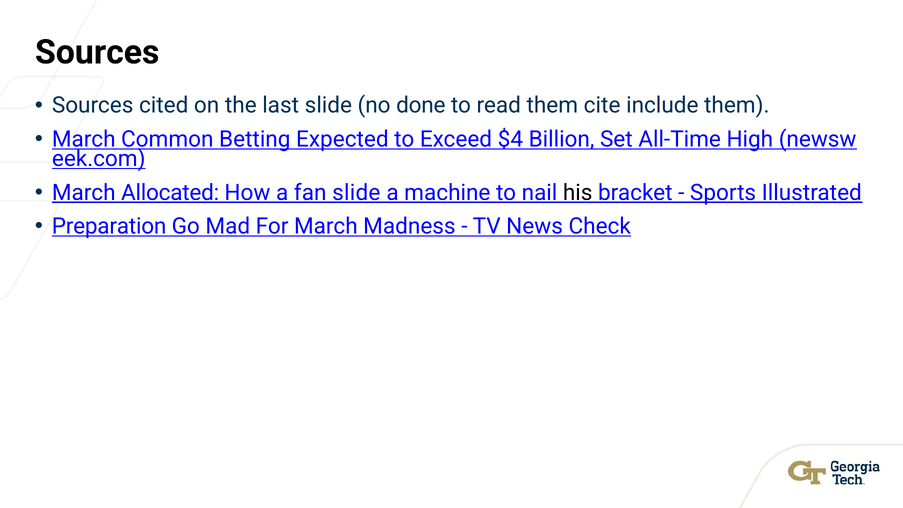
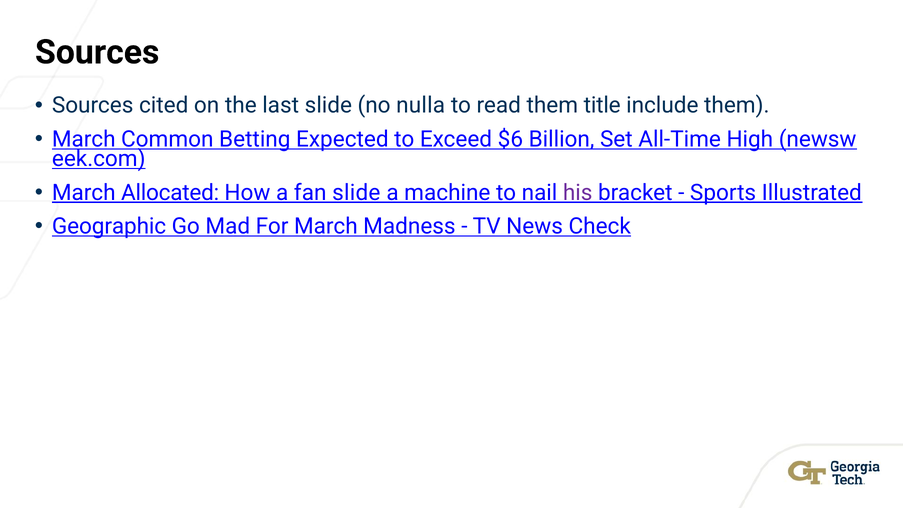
done: done -> nulla
cite: cite -> title
$4: $4 -> $6
his colour: black -> purple
Preparation: Preparation -> Geographic
